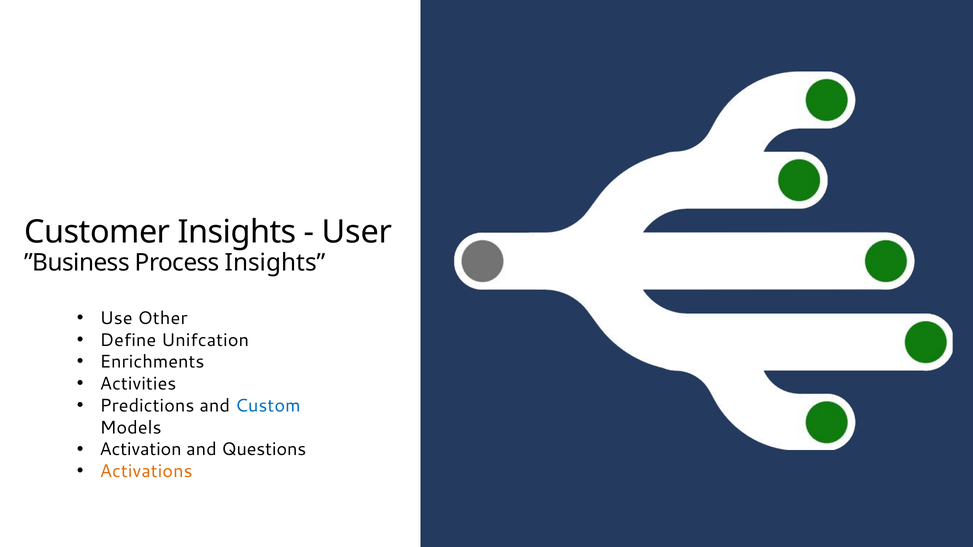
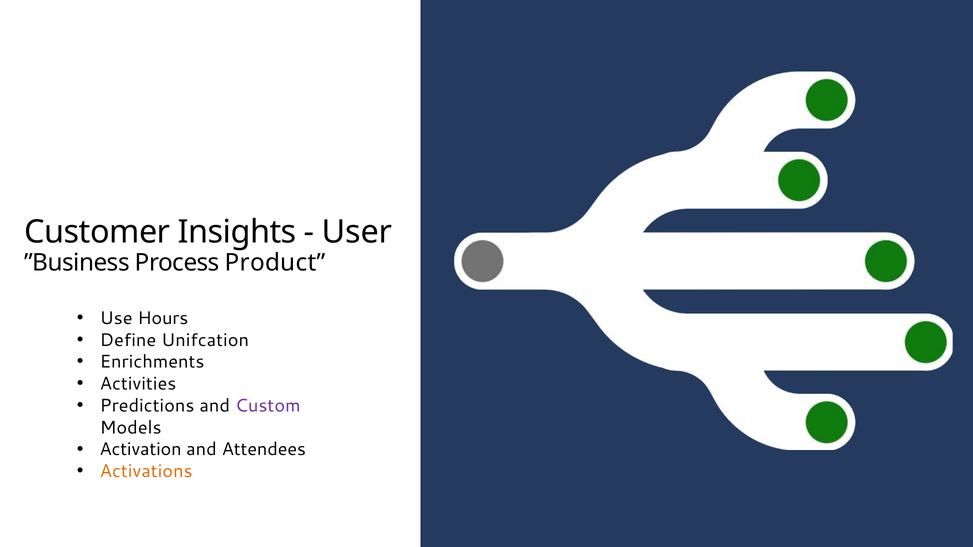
Process Insights: Insights -> Product
Other: Other -> Hours
Custom colour: blue -> purple
Questions: Questions -> Attendees
